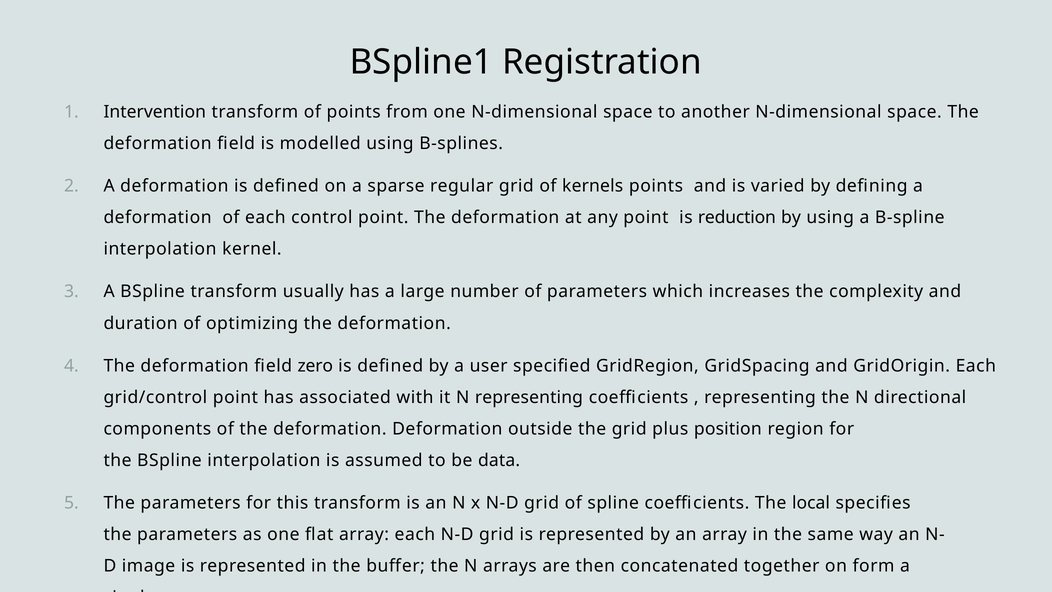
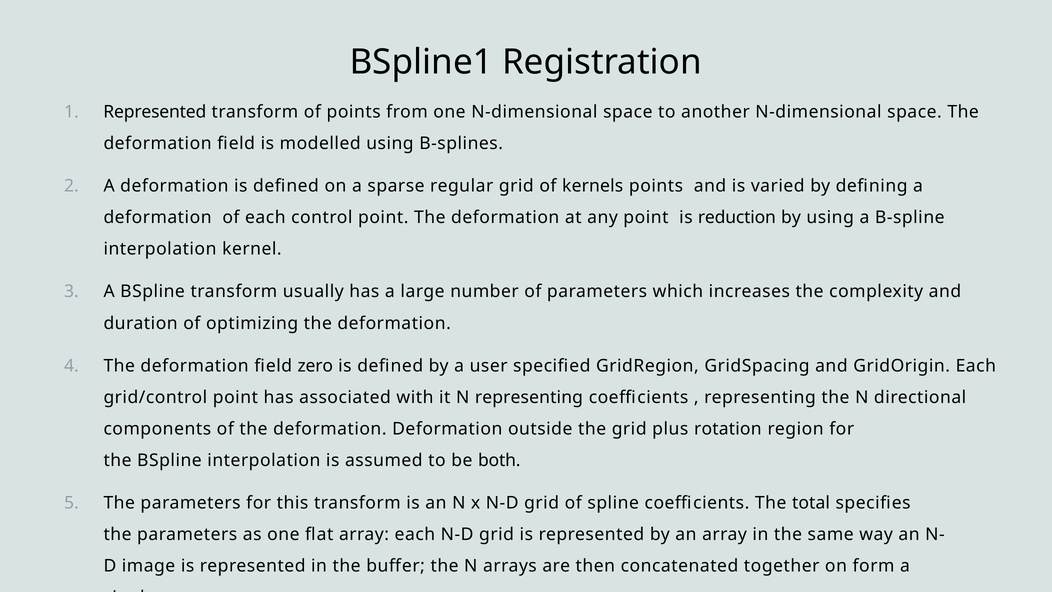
Intervention at (155, 112): Intervention -> Represented
position: position -> rotation
data: data -> both
local: local -> total
